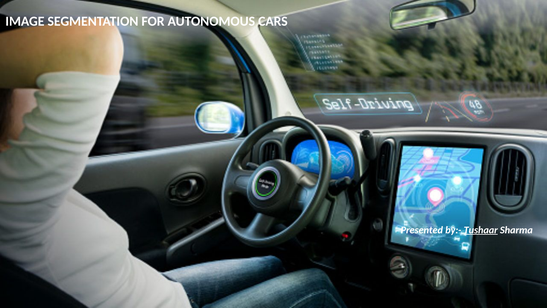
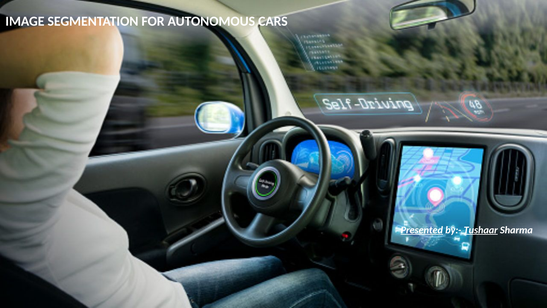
Presented underline: none -> present
